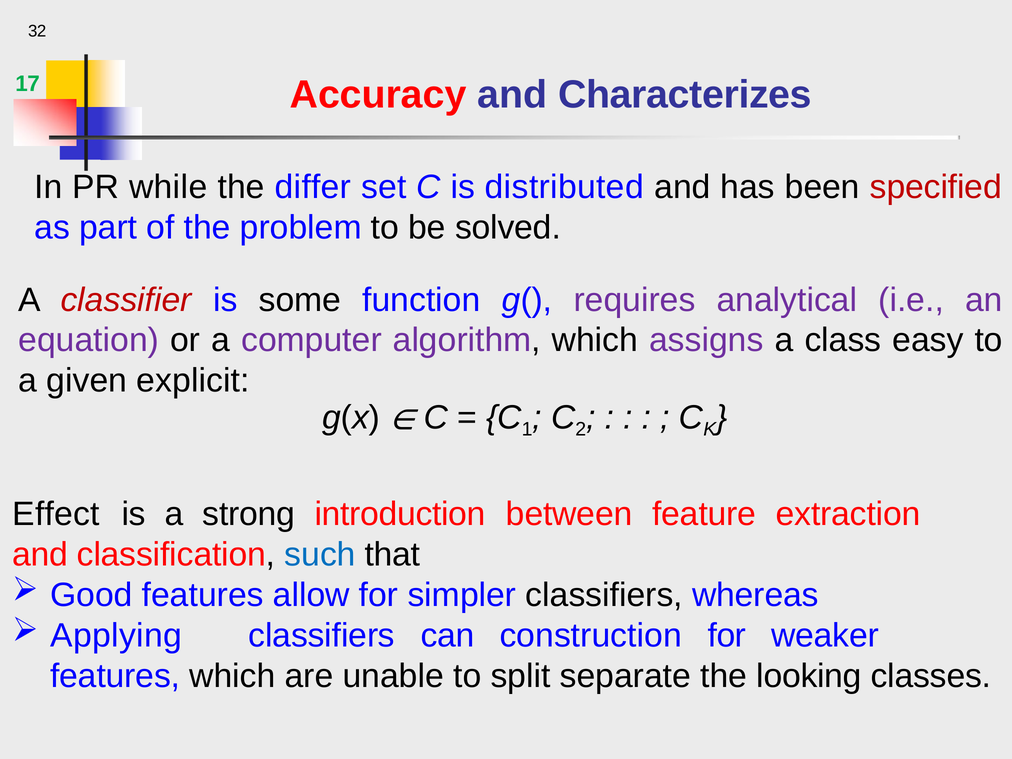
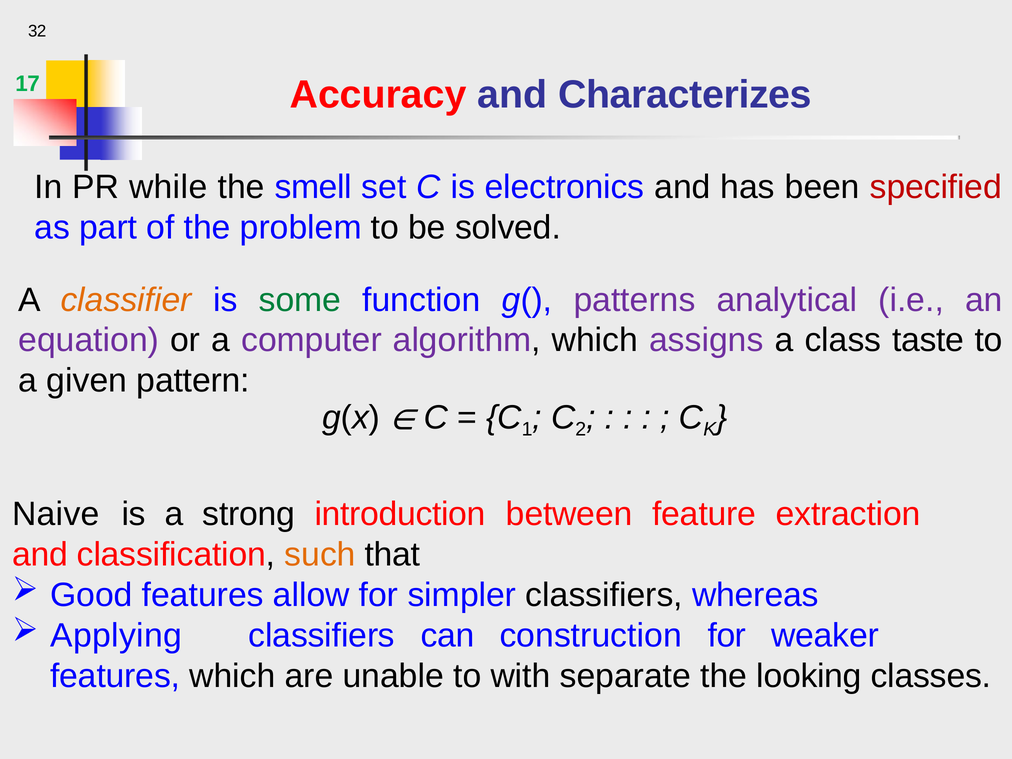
differ: differ -> smell
distributed: distributed -> electronics
classifier colour: red -> orange
some colour: black -> green
requires: requires -> patterns
easy: easy -> taste
explicit: explicit -> pattern
Effect: Effect -> Naive
such colour: blue -> orange
split: split -> with
